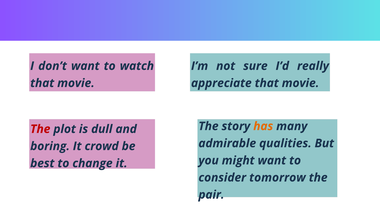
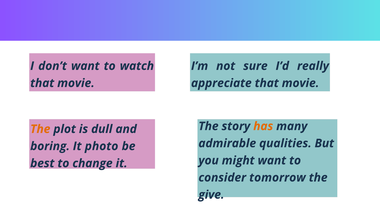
The at (40, 129) colour: red -> orange
crowd: crowd -> photo
pair: pair -> give
